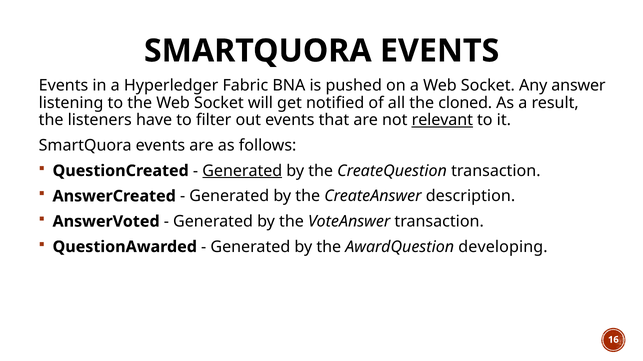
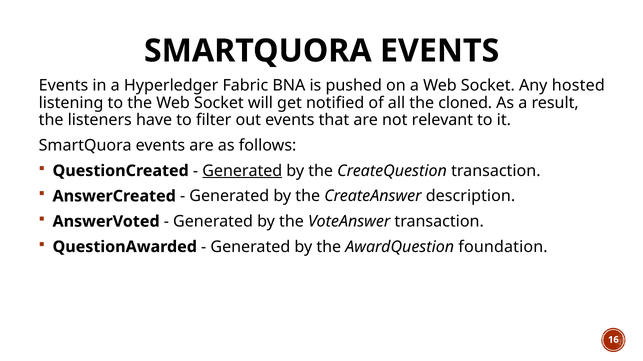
answer: answer -> hosted
relevant underline: present -> none
developing: developing -> foundation
